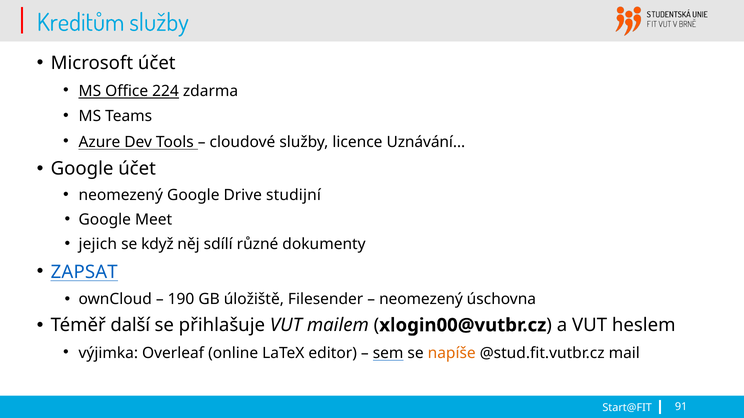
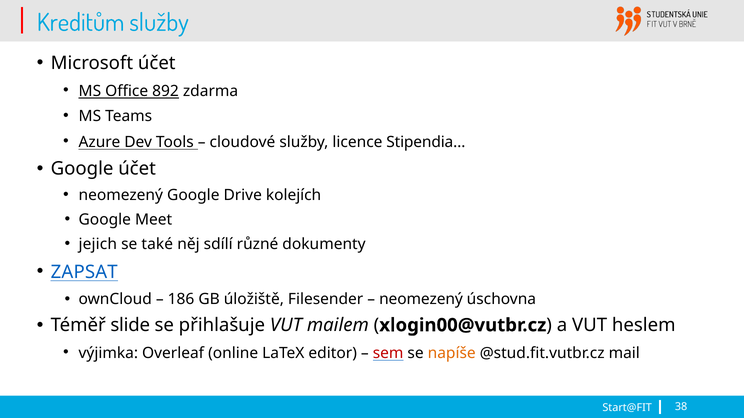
224: 224 -> 892
Uznávání…: Uznávání… -> Stipendia…
studijní: studijní -> kolejích
když: když -> také
190: 190 -> 186
další: další -> slide
sem colour: black -> red
91: 91 -> 38
